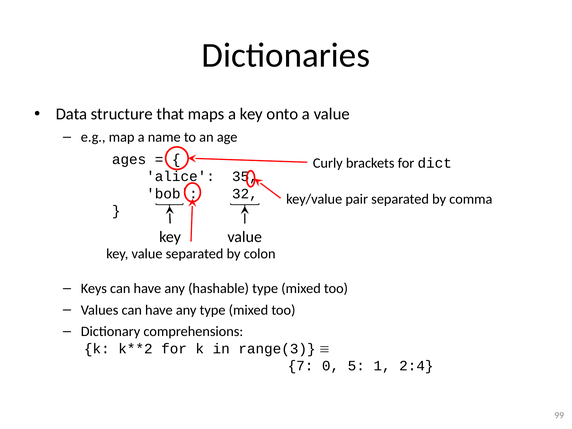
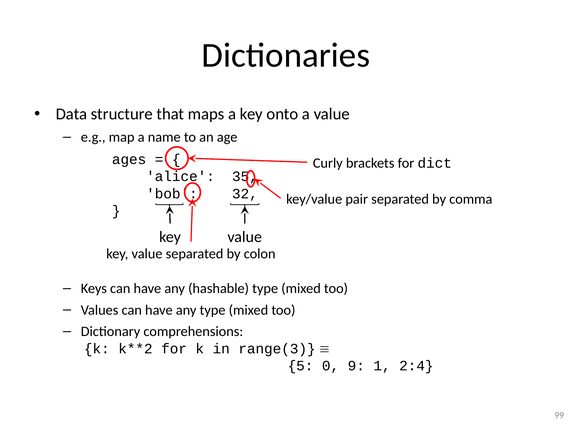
7: 7 -> 5
5: 5 -> 9
